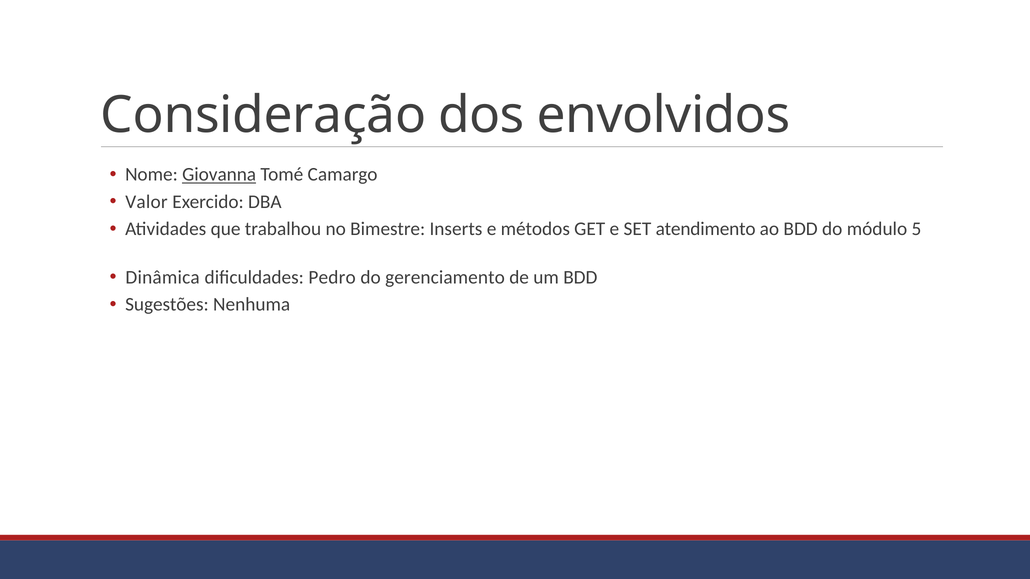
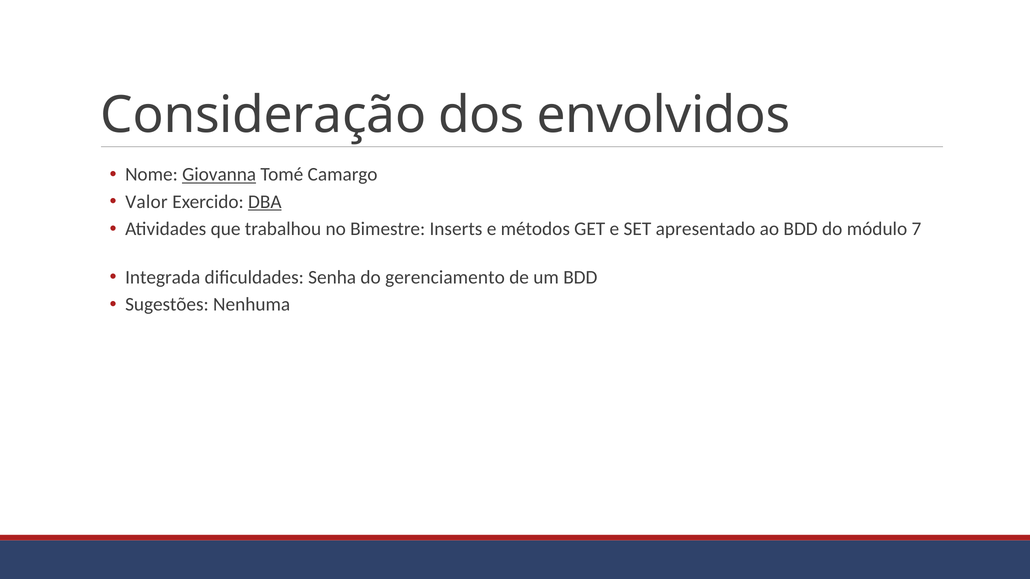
DBA underline: none -> present
atendimento: atendimento -> apresentado
5: 5 -> 7
Dinâmica: Dinâmica -> Integrada
Pedro: Pedro -> Senha
